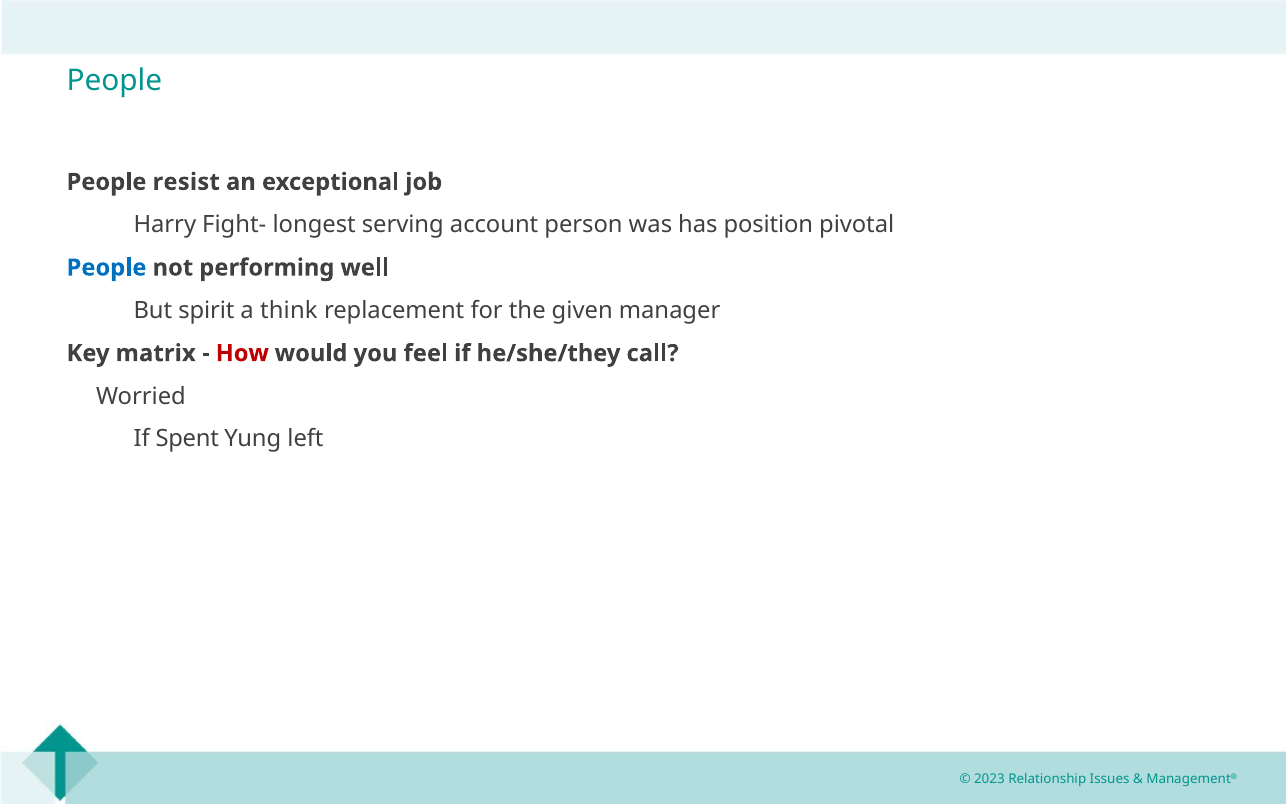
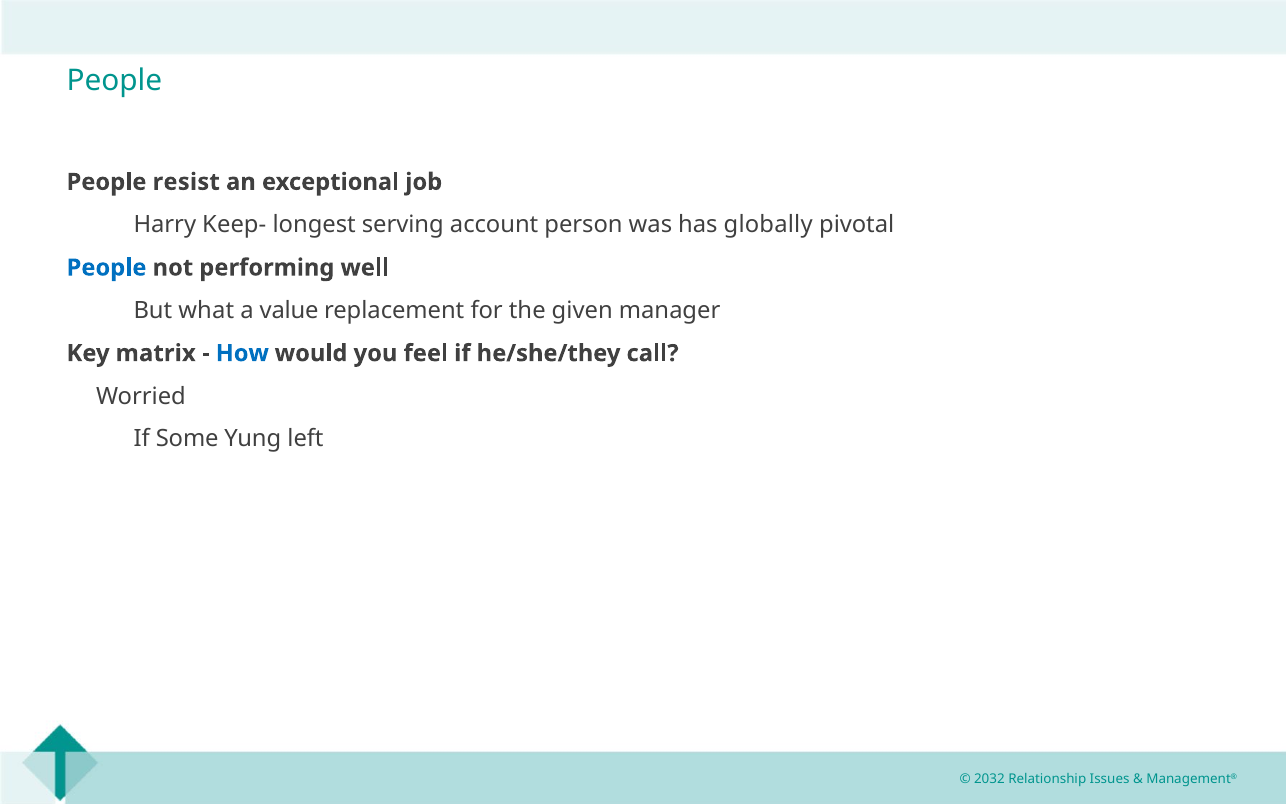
Fight-: Fight- -> Keep-
position: position -> globally
spirit: spirit -> what
think: think -> value
How colour: red -> blue
Spent: Spent -> Some
2023: 2023 -> 2032
